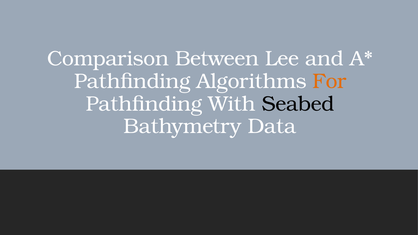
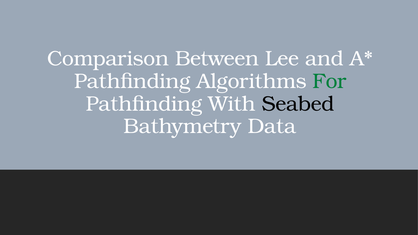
For colour: orange -> green
